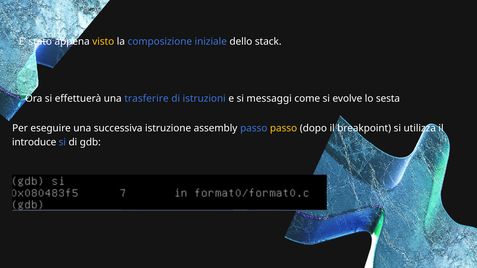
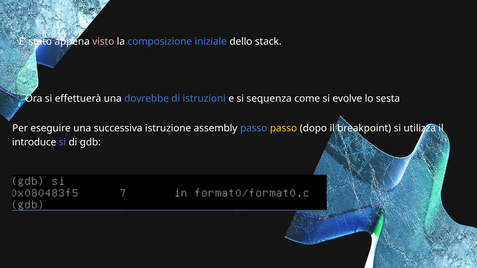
visto colour: yellow -> pink
trasferire: trasferire -> dovrebbe
messaggi: messaggi -> sequenza
